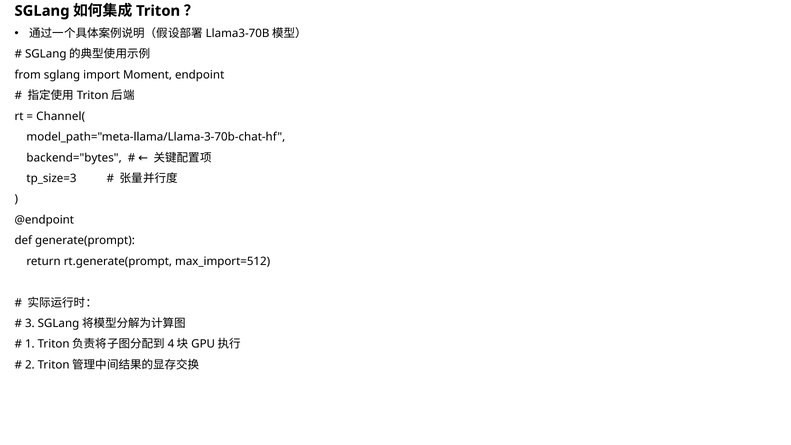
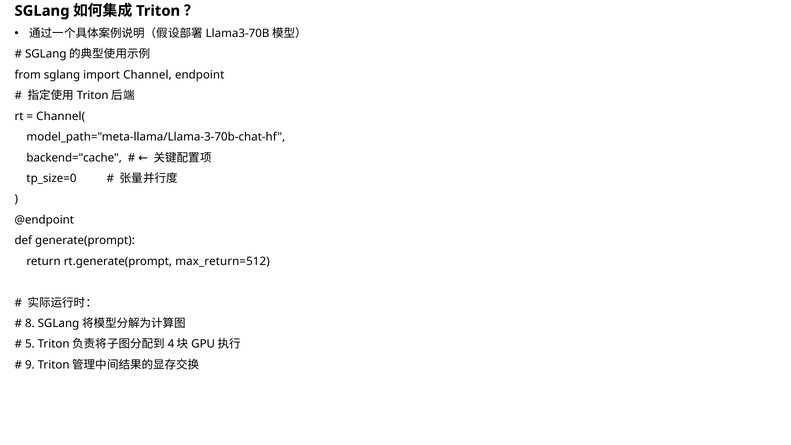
Moment: Moment -> Channel
backend="bytes: backend="bytes -> backend="cache
tp_size=3: tp_size=3 -> tp_size=0
max_import=512: max_import=512 -> max_return=512
3: 3 -> 8
1: 1 -> 5
2: 2 -> 9
